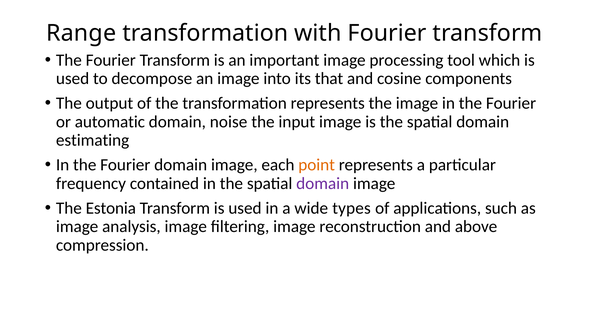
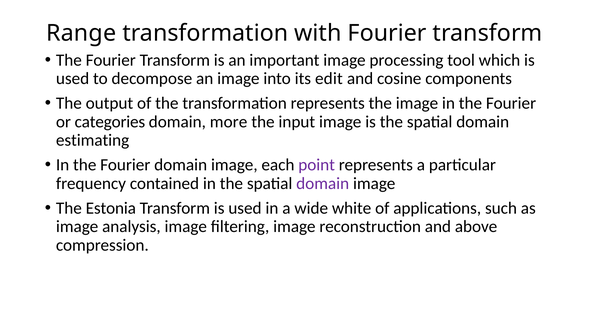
that: that -> edit
automatic: automatic -> categories
noise: noise -> more
point colour: orange -> purple
types: types -> white
